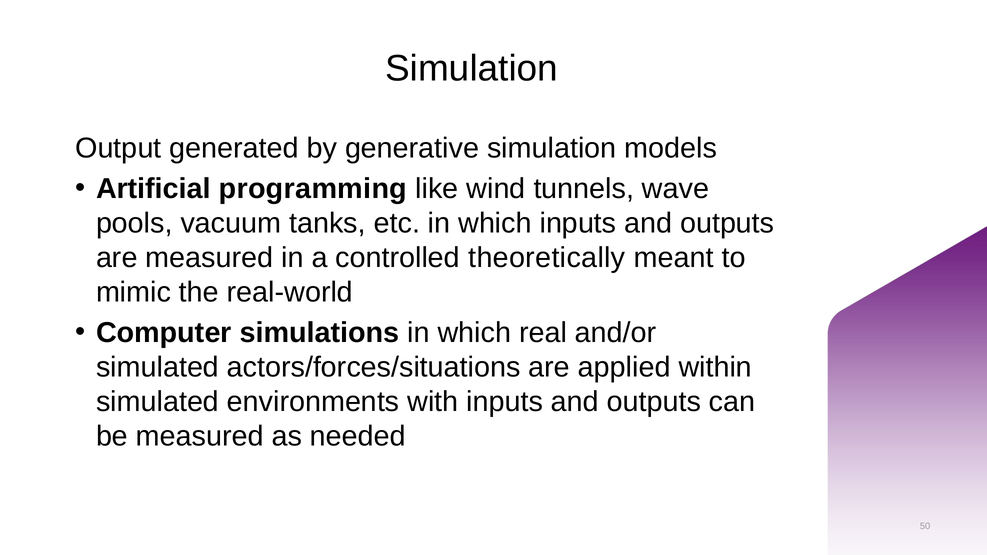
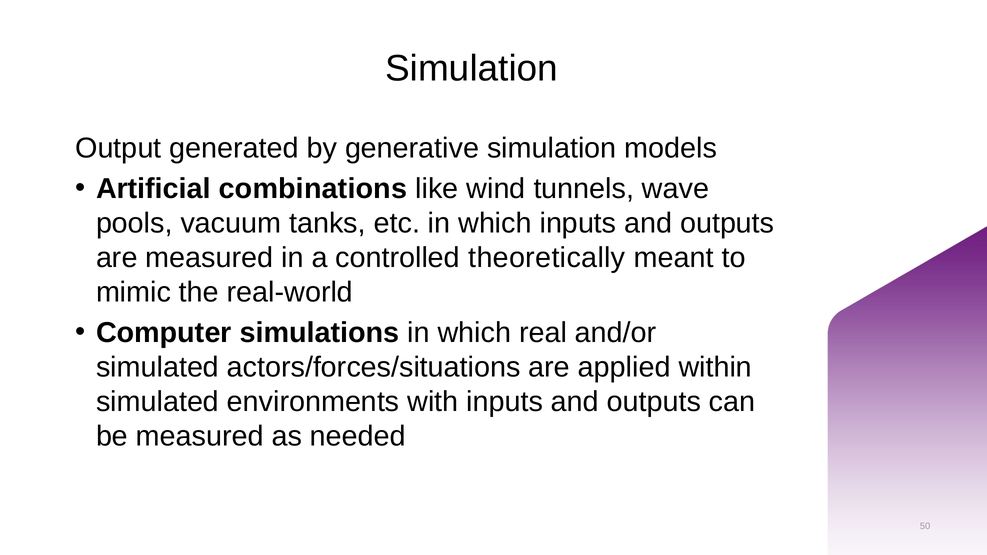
programming: programming -> combinations
